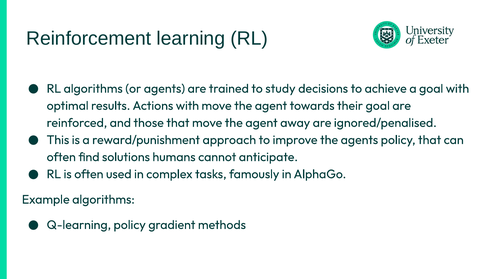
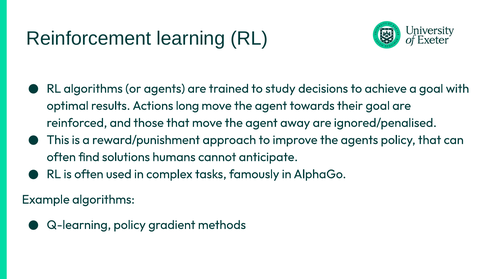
Actions with: with -> long
